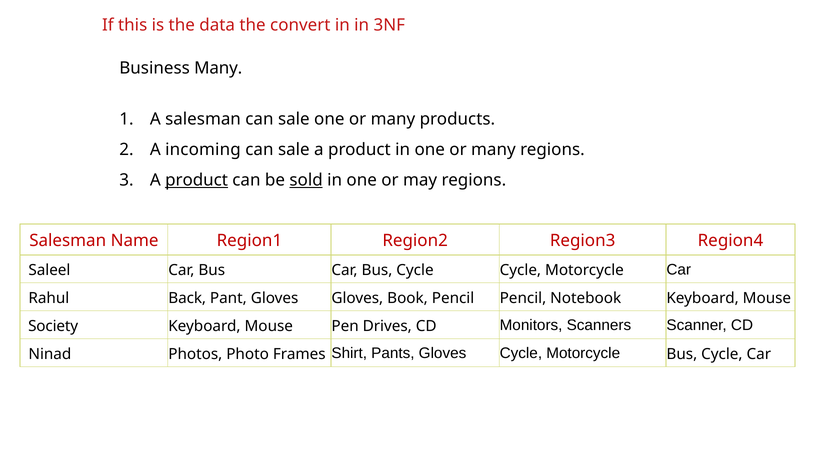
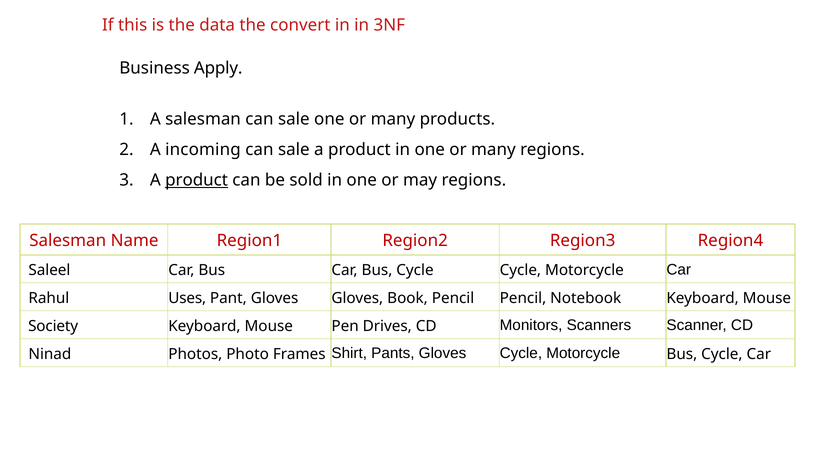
Business Many: Many -> Apply
sold underline: present -> none
Back: Back -> Uses
